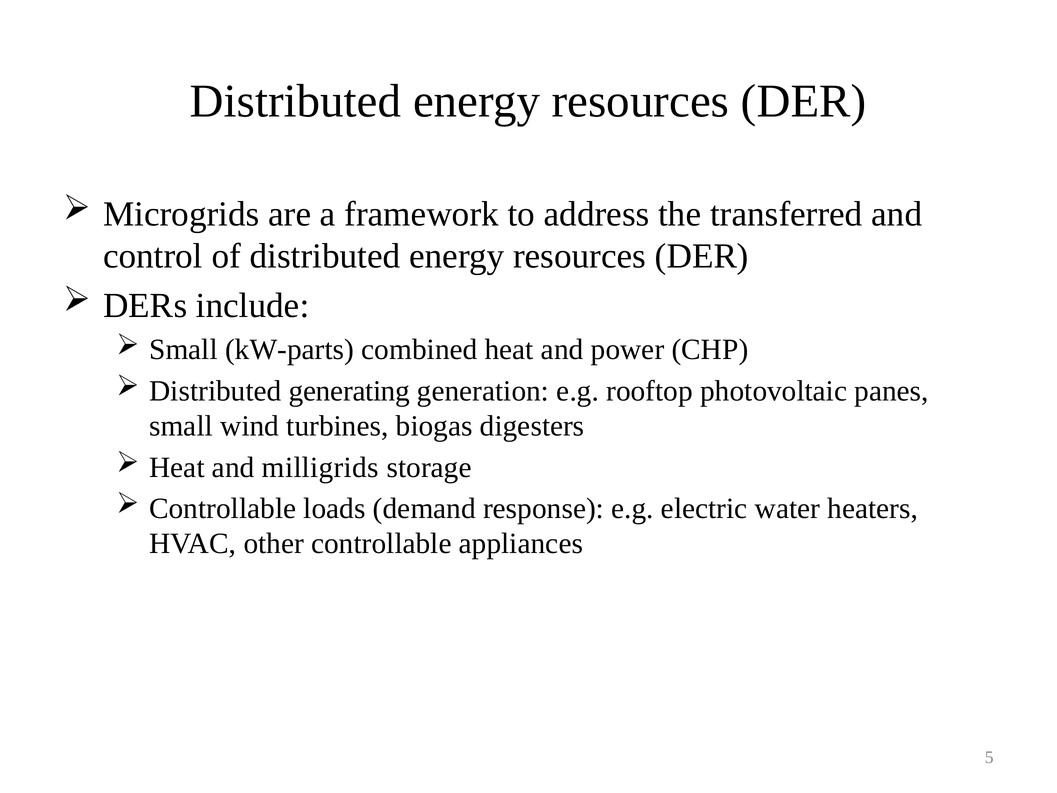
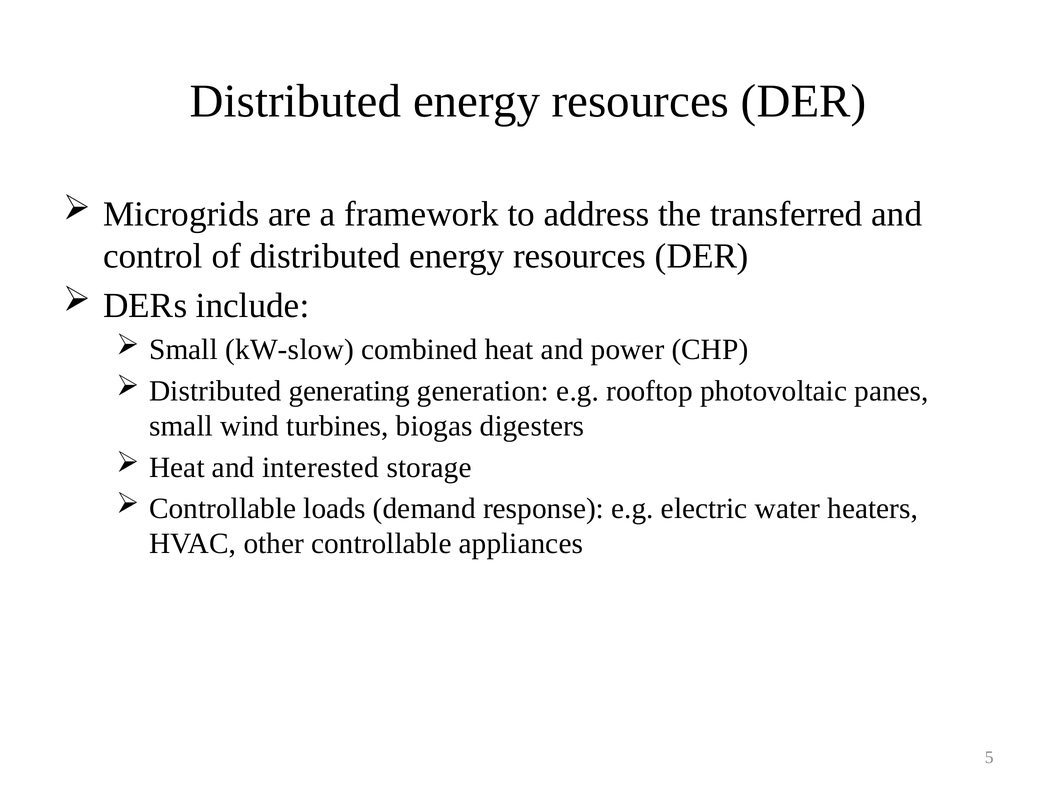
kW-parts: kW-parts -> kW-slow
milligrids: milligrids -> interested
